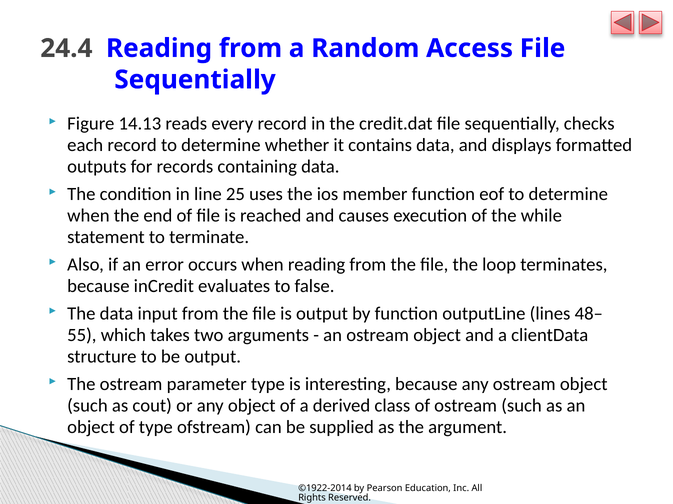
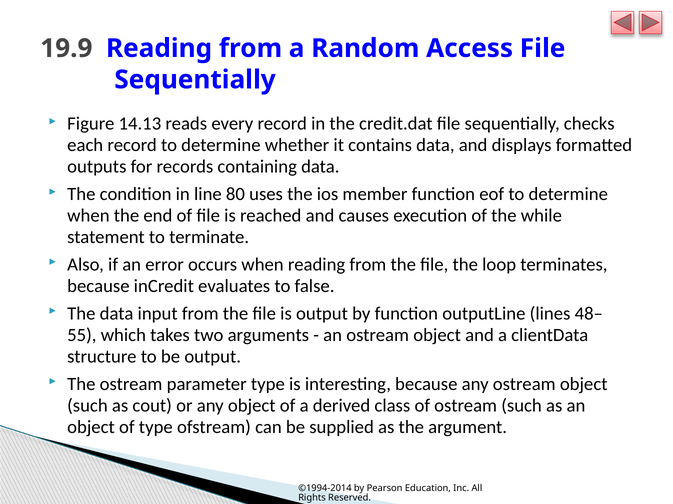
24.4: 24.4 -> 19.9
25: 25 -> 80
©1922-2014: ©1922-2014 -> ©1994-2014
